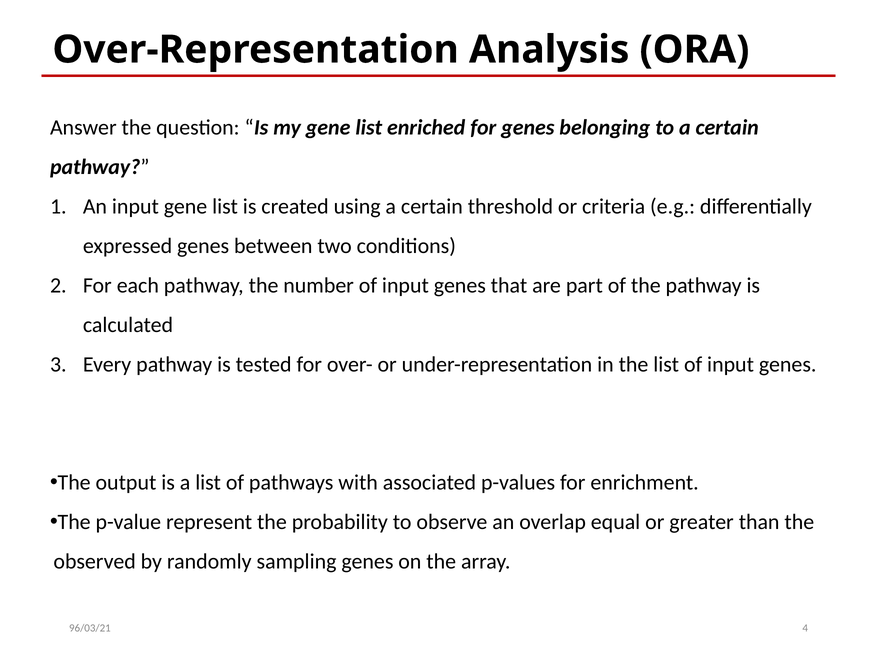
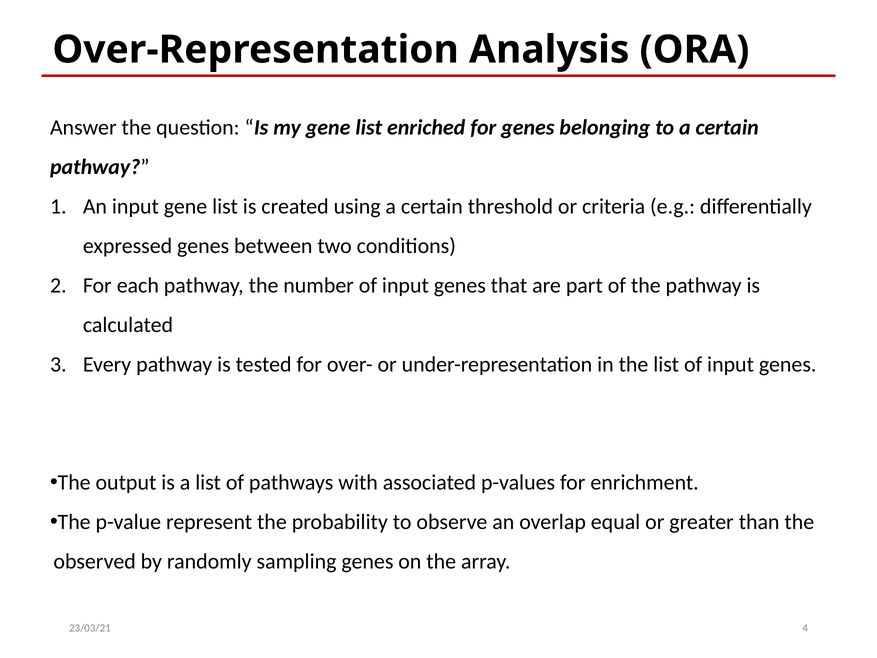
96/03/21: 96/03/21 -> 23/03/21
